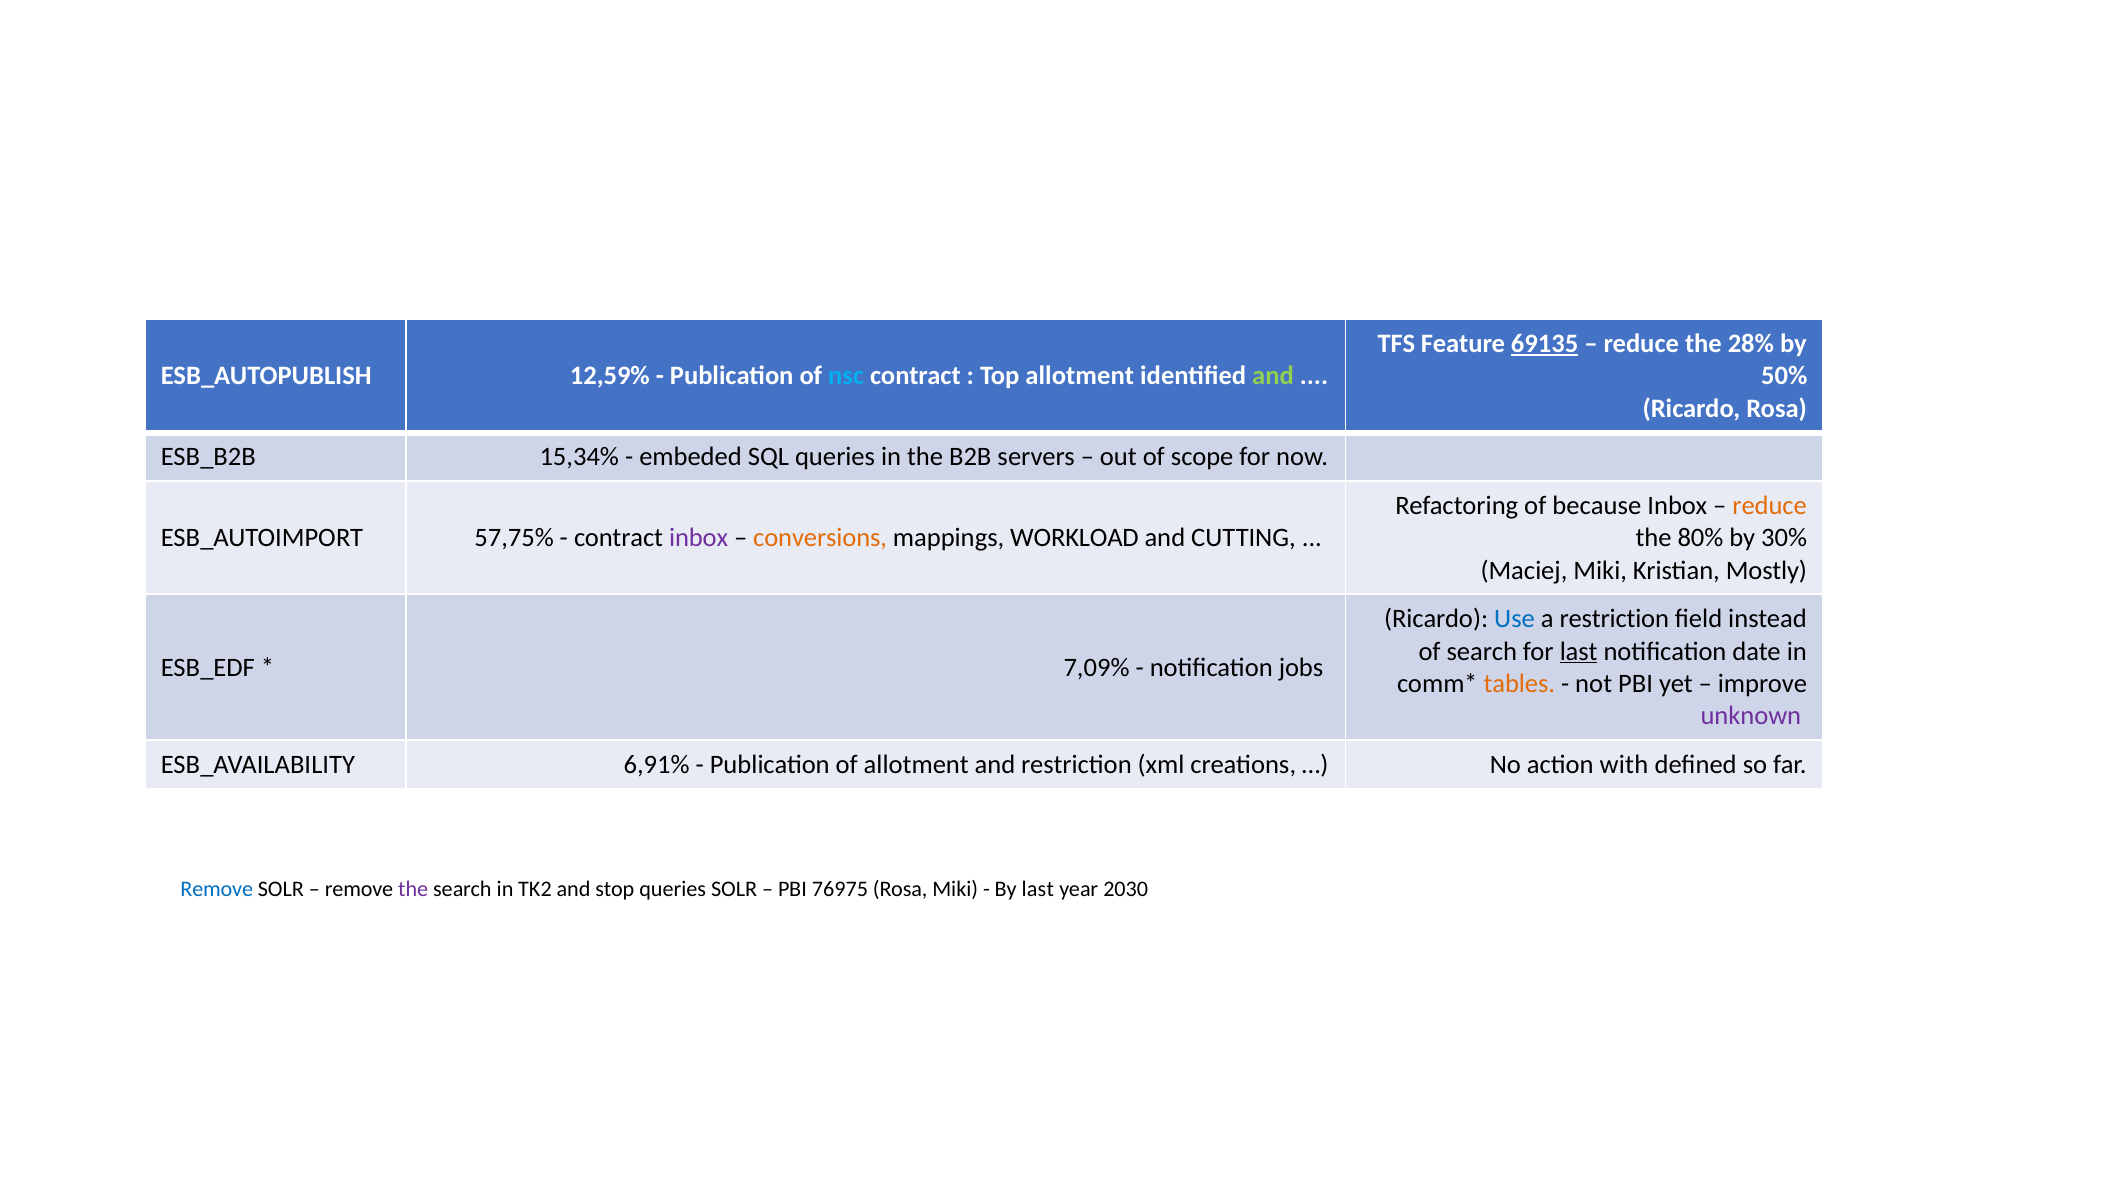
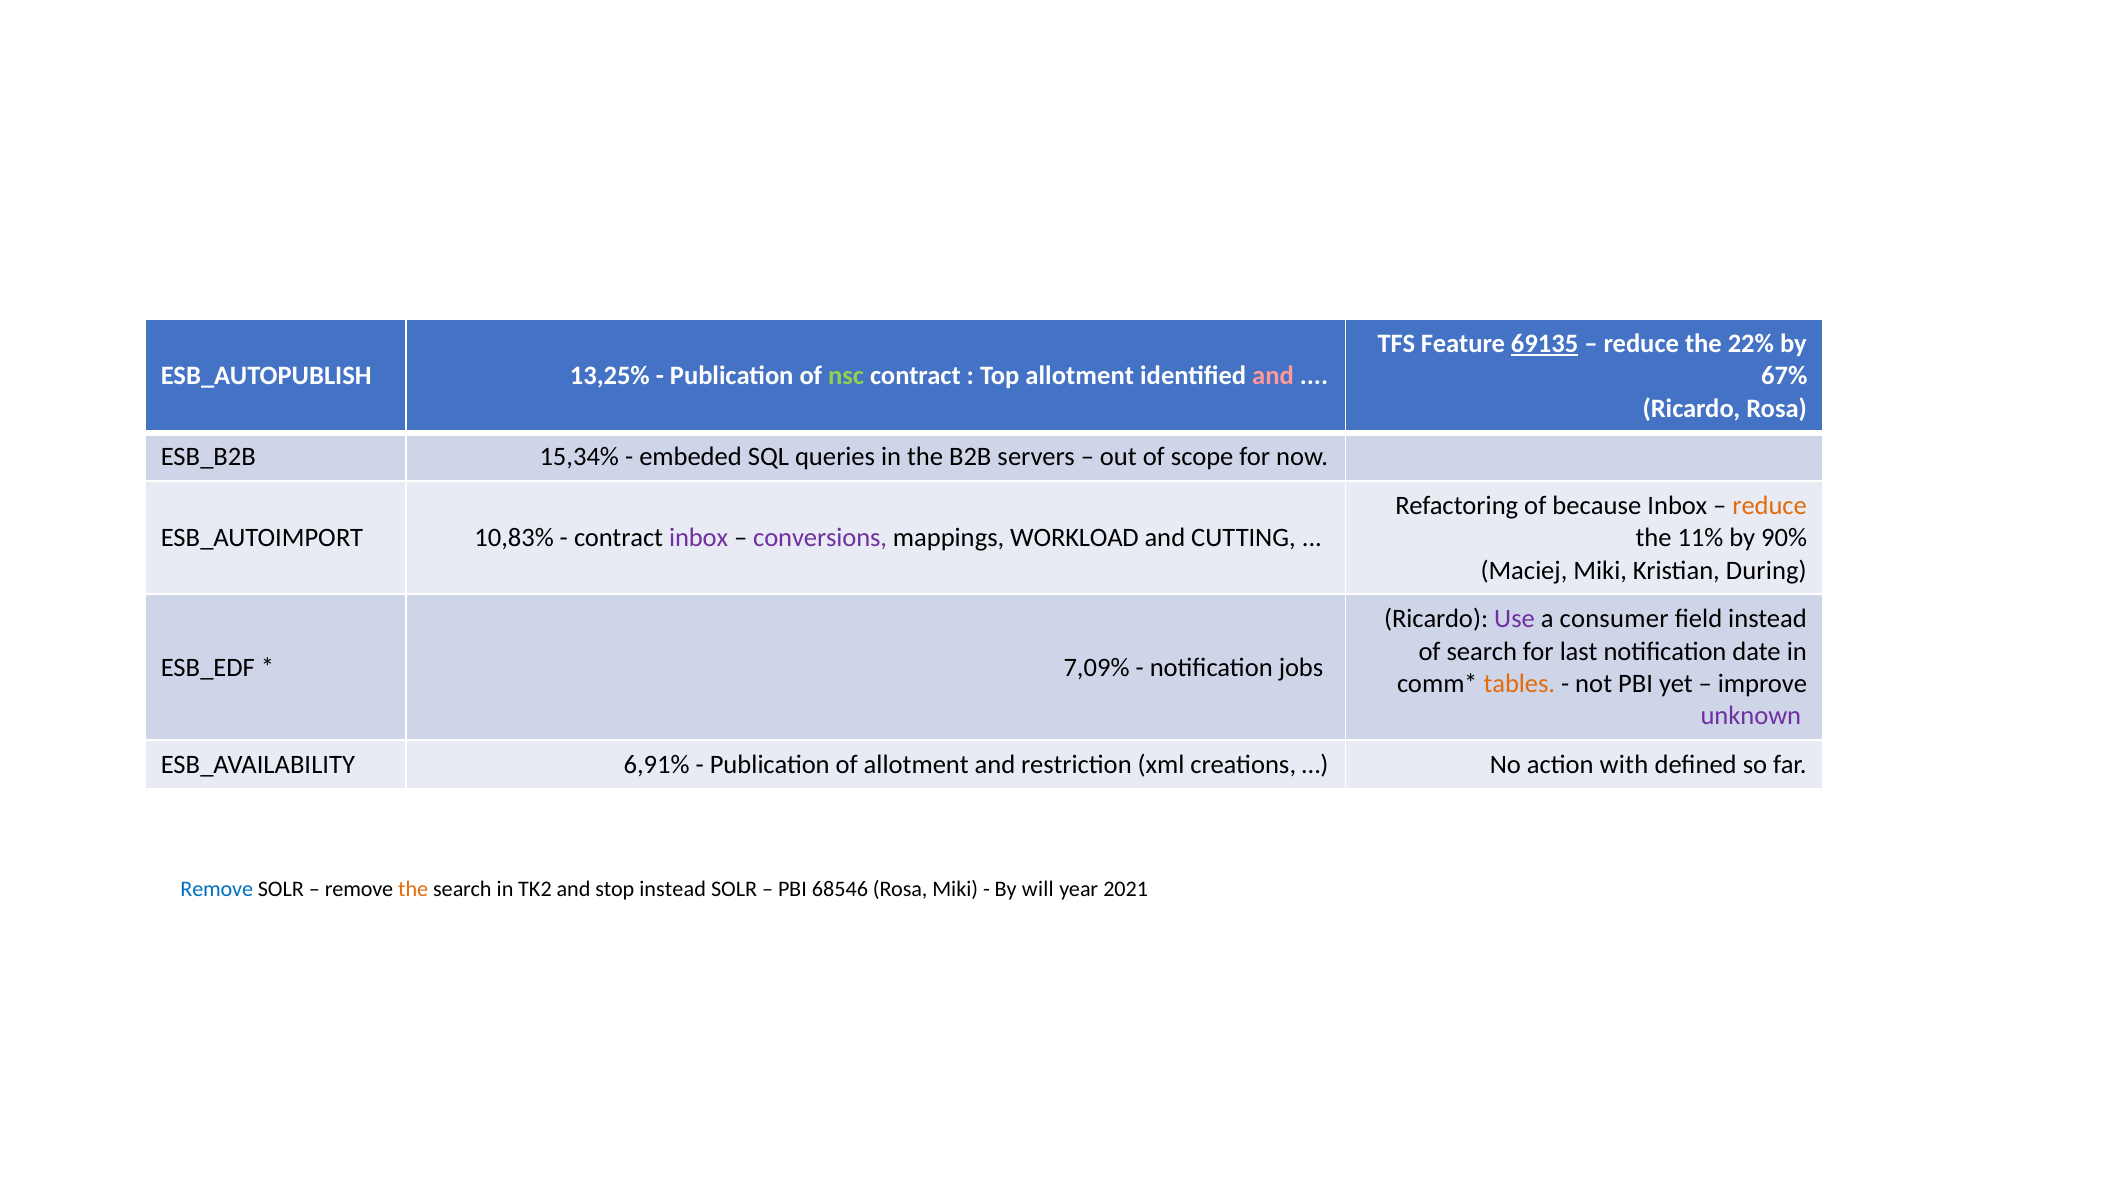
28%: 28% -> 22%
12,59%: 12,59% -> 13,25%
nsc colour: light blue -> light green
and at (1273, 376) colour: light green -> pink
50%: 50% -> 67%
57,75%: 57,75% -> 10,83%
conversions colour: orange -> purple
80%: 80% -> 11%
30%: 30% -> 90%
Mostly: Mostly -> During
Use colour: blue -> purple
a restriction: restriction -> consumer
last at (1579, 651) underline: present -> none
the at (413, 890) colour: purple -> orange
stop queries: queries -> instead
76975: 76975 -> 68546
By last: last -> will
2030: 2030 -> 2021
